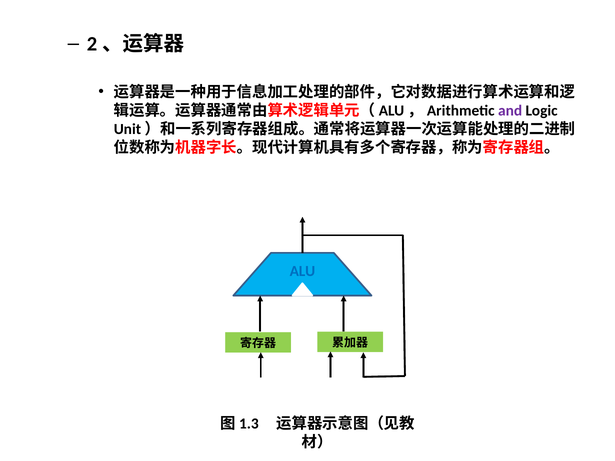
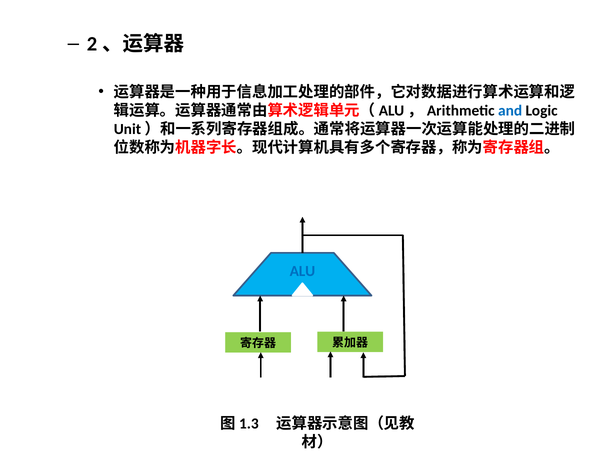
and colour: purple -> blue
